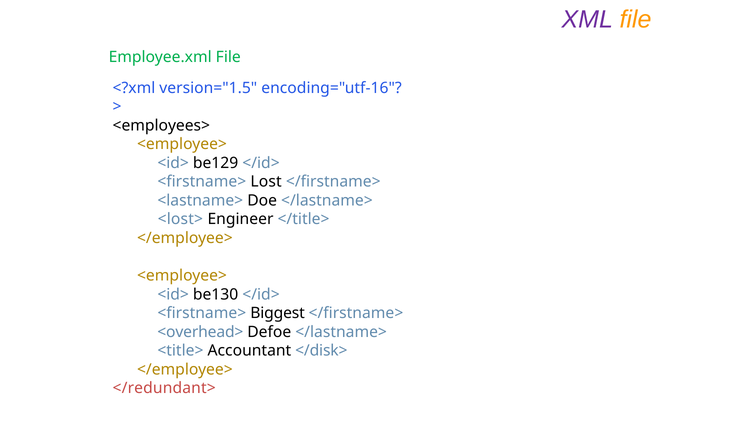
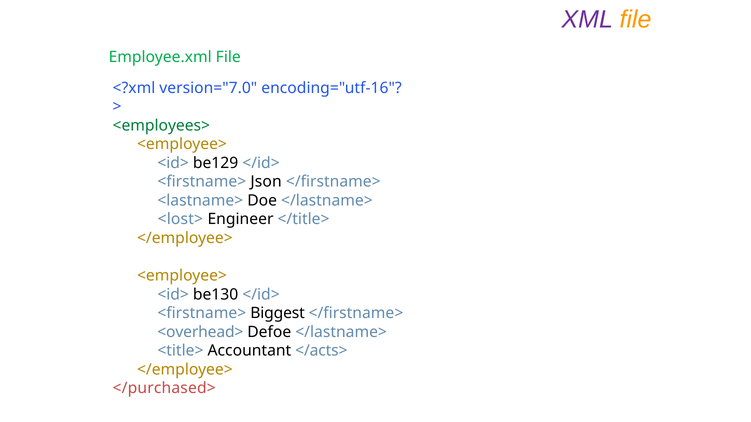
version="1.5: version="1.5 -> version="7.0
<employees> colour: black -> green
Lost: Lost -> Json
</disk>: </disk> -> </acts>
</redundant>: </redundant> -> </purchased>
